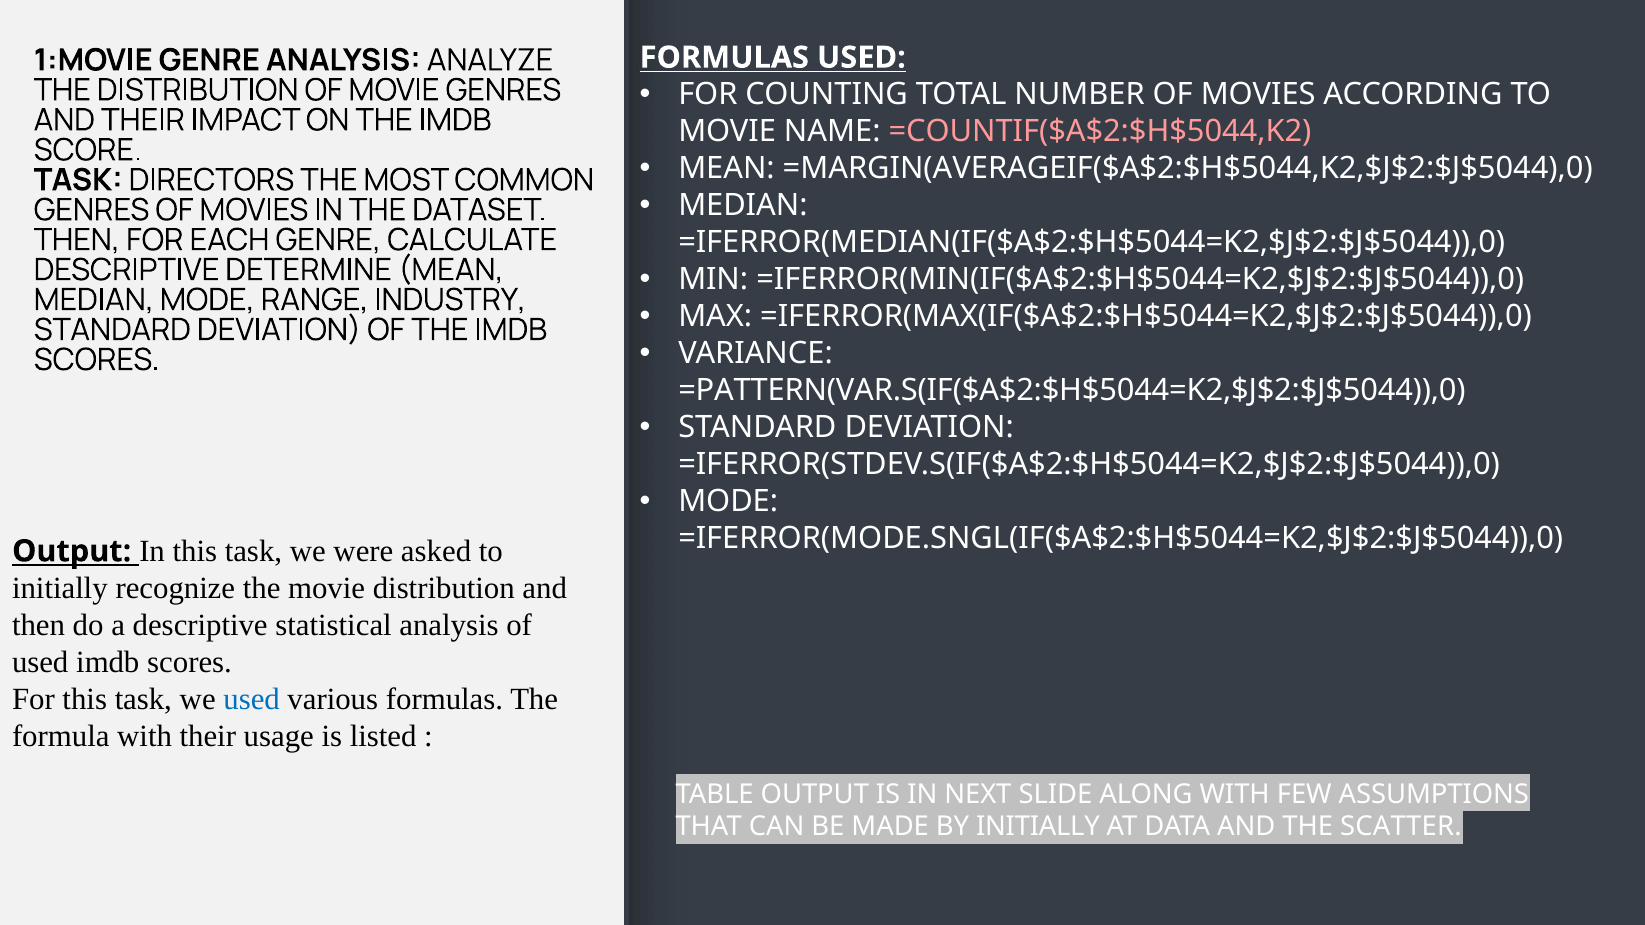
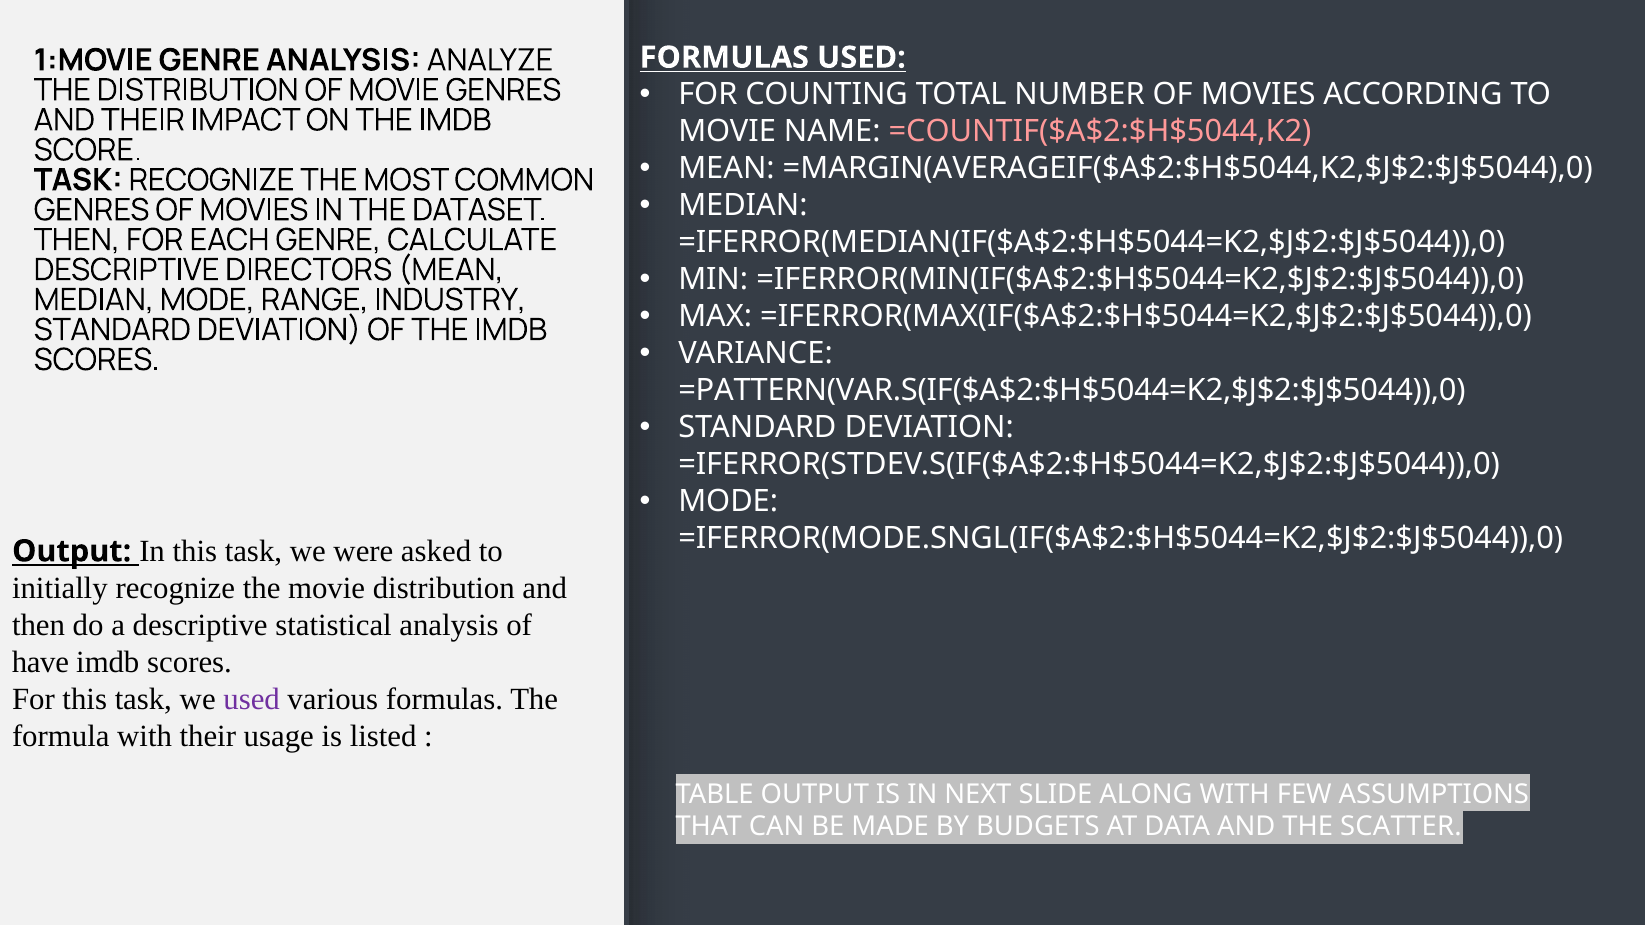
TASK DIRECTORS: DIRECTORS -> RECOGNIZE
DETERMINE: DETERMINE -> DIRECTORS
used at (40, 662): used -> have
used at (252, 699) colour: blue -> purple
BY INITIALLY: INITIALLY -> BUDGETS
